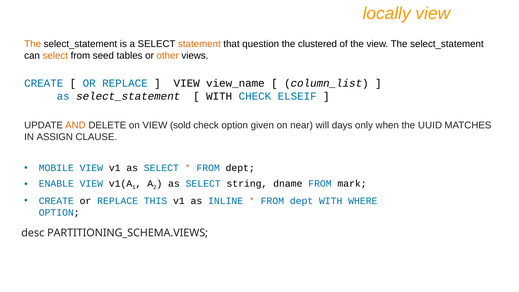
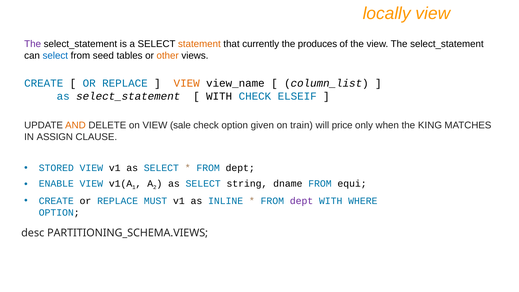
The at (33, 44) colour: orange -> purple
question: question -> currently
clustered: clustered -> produces
select at (55, 56) colour: orange -> blue
VIEW at (187, 83) colour: black -> orange
sold: sold -> sale
near: near -> train
days: days -> price
UUID: UUID -> KING
MOBILE: MOBILE -> STORED
mark: mark -> equi
THIS: THIS -> MUST
dept at (302, 201) colour: blue -> purple
